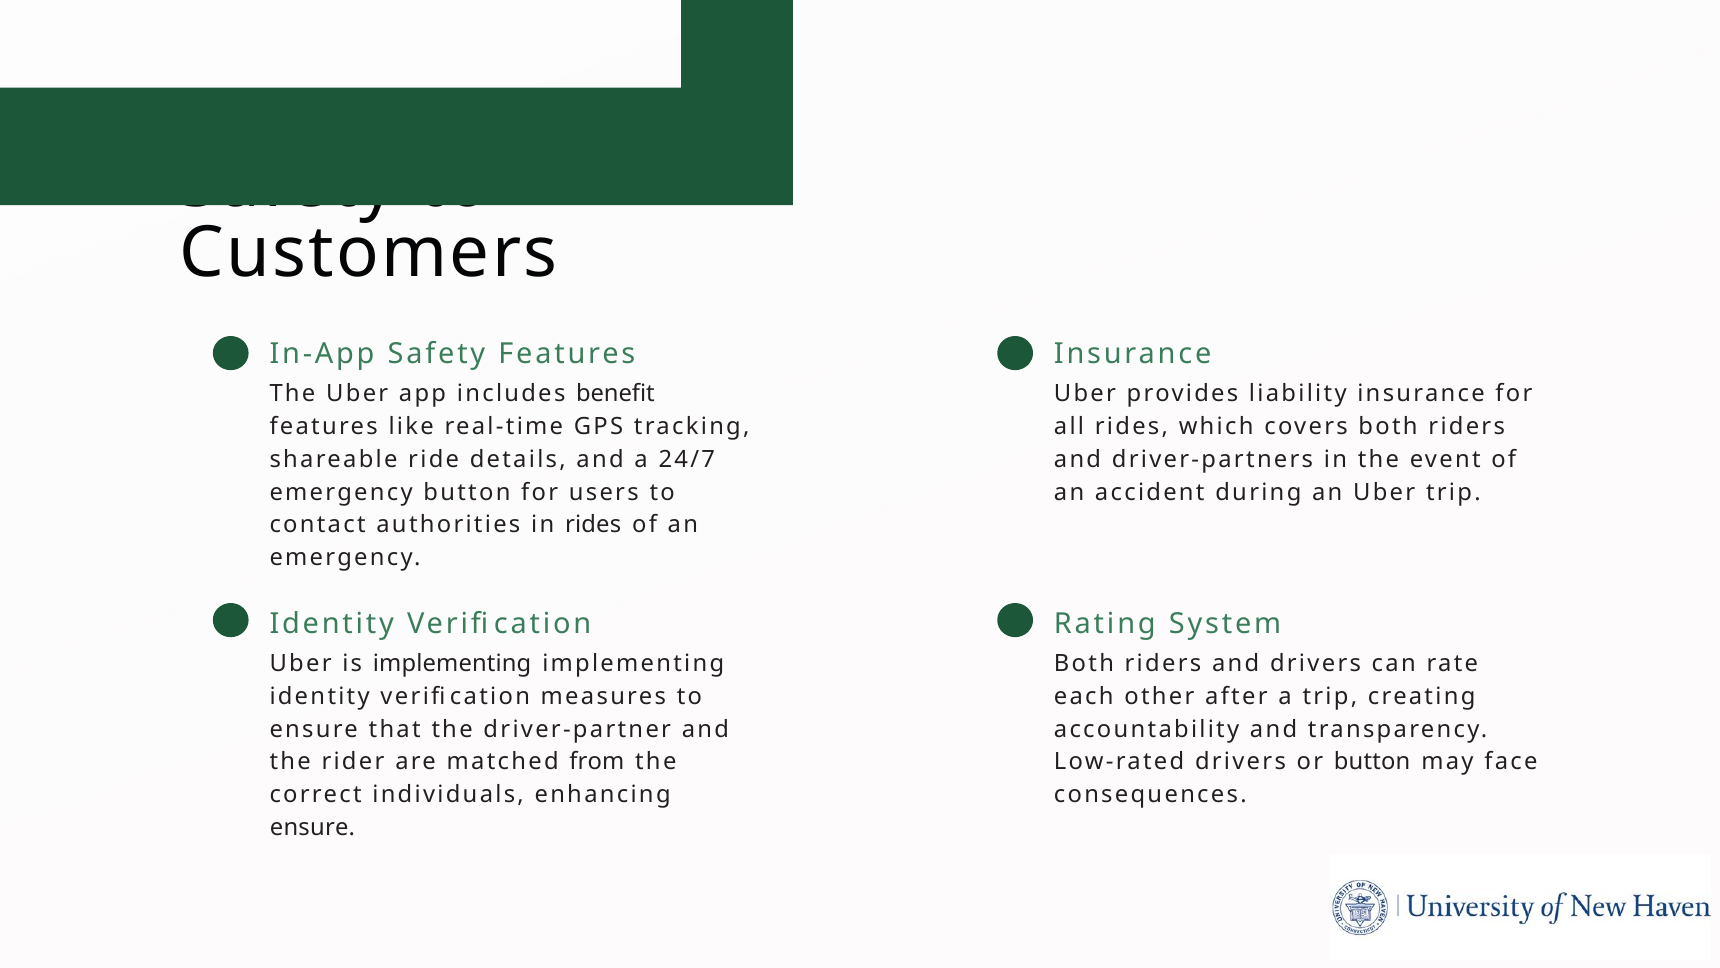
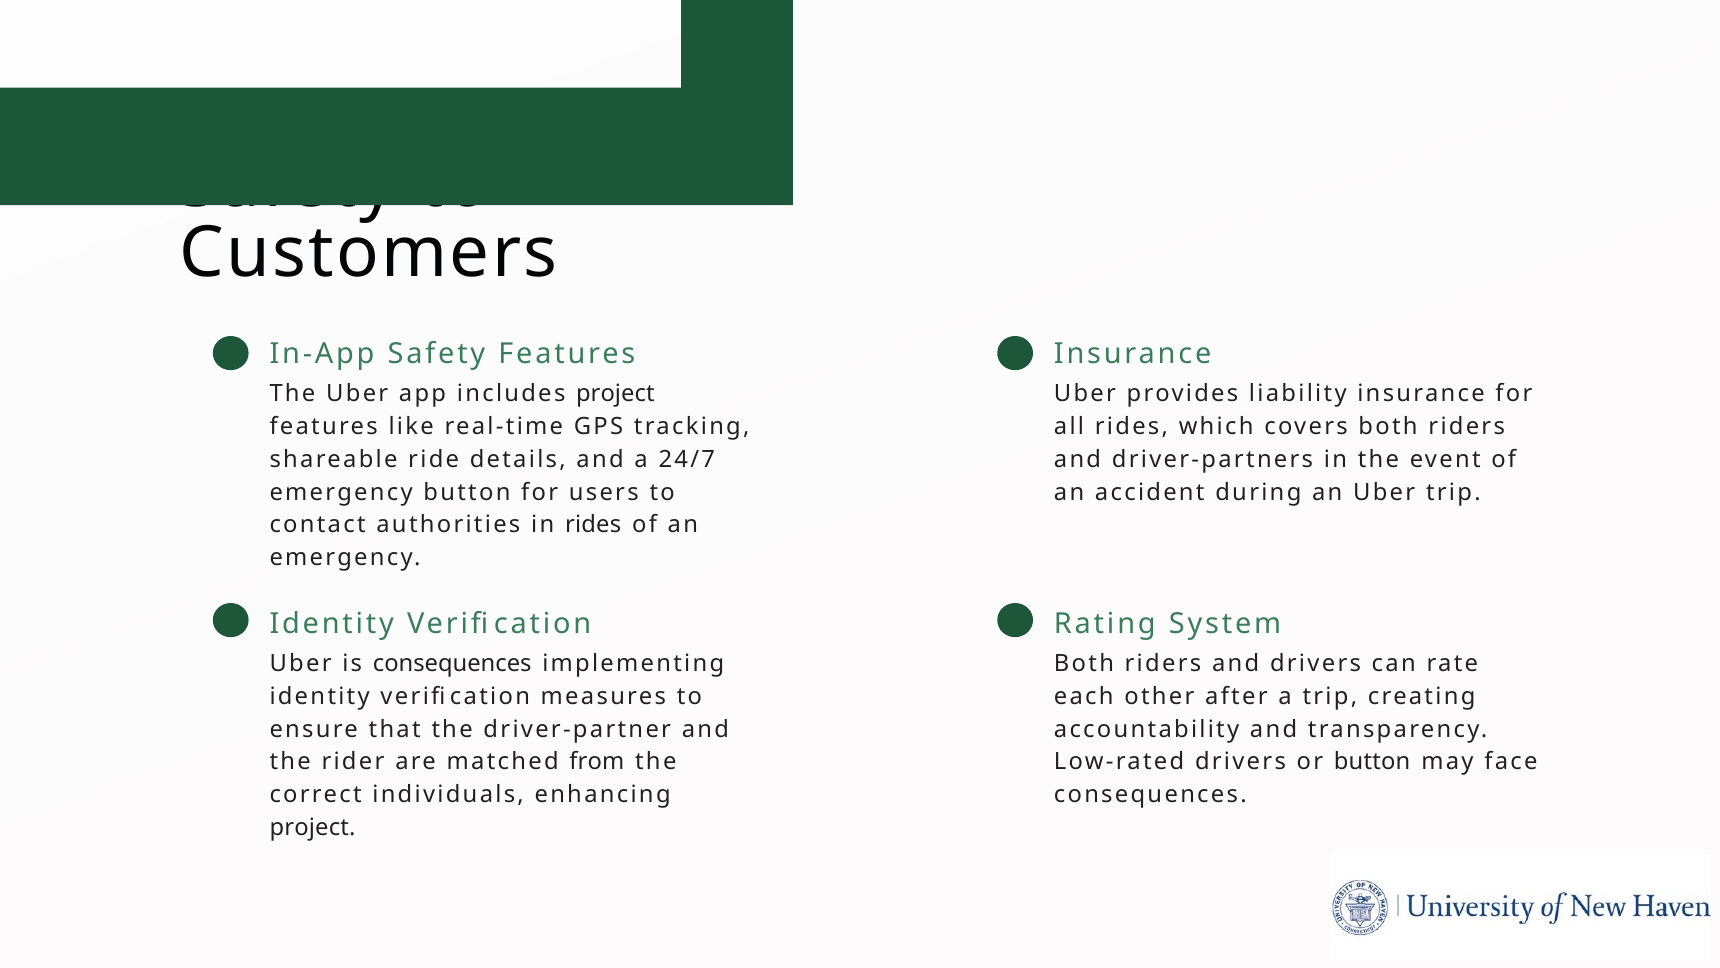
includes benefit: benefit -> project
is implementing: implementing -> consequences
ensure at (312, 827): ensure -> project
